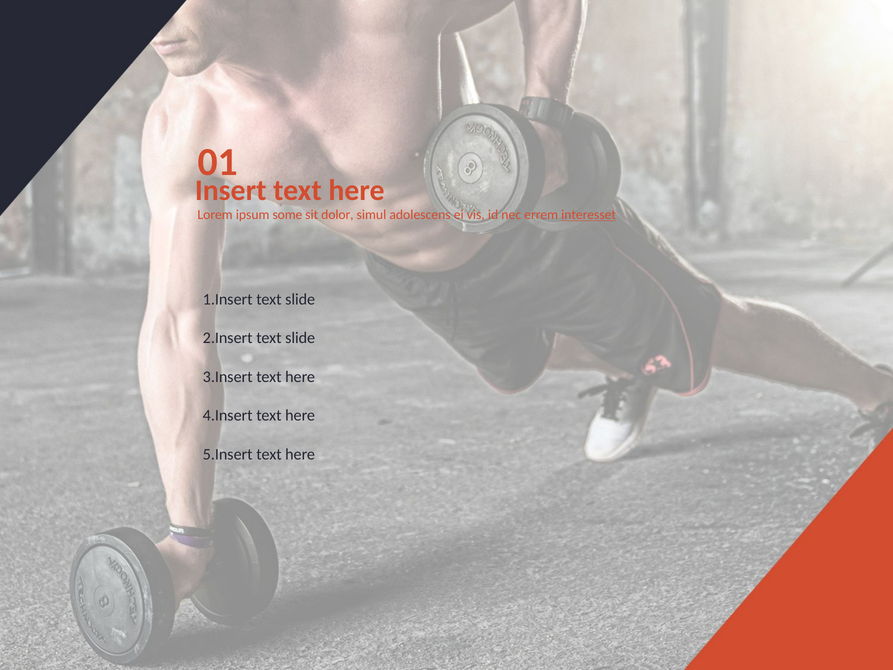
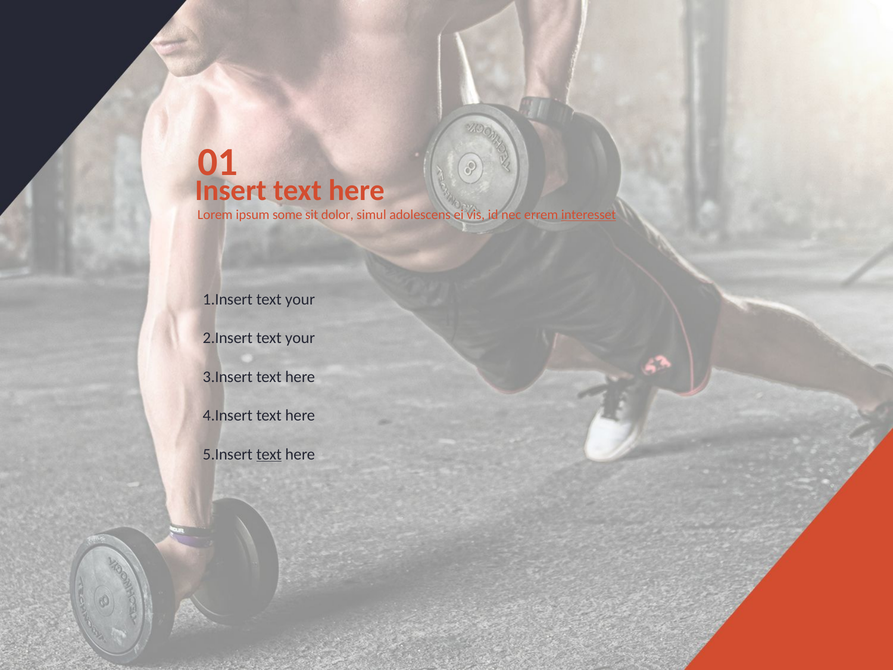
slide at (300, 299): slide -> your
slide at (300, 338): slide -> your
text at (269, 454) underline: none -> present
